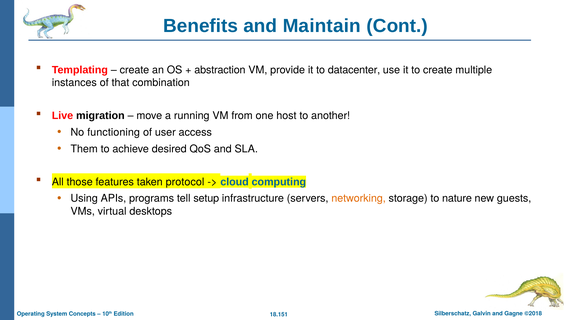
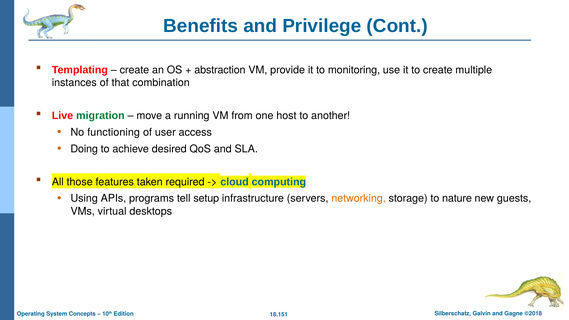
Maintain: Maintain -> Privilege
datacenter: datacenter -> monitoring
migration colour: black -> green
Them: Them -> Doing
protocol: protocol -> required
